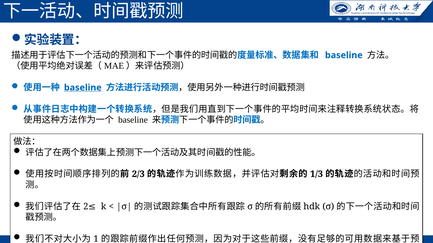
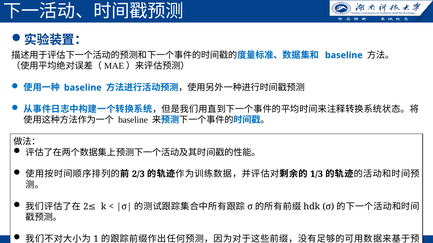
baseline at (83, 88) underline: present -> none
